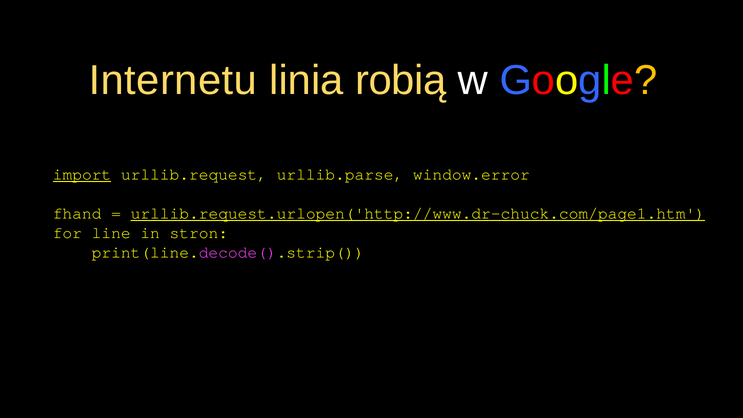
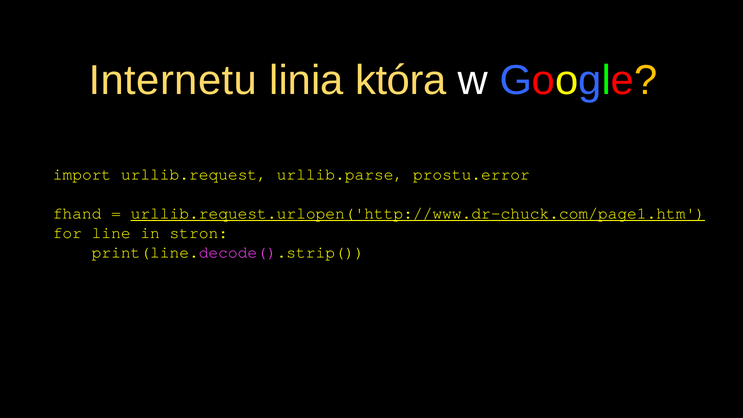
robią: robią -> która
import underline: present -> none
window.error: window.error -> prostu.error
